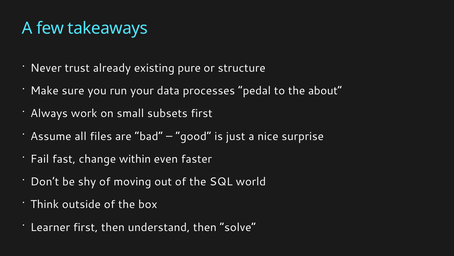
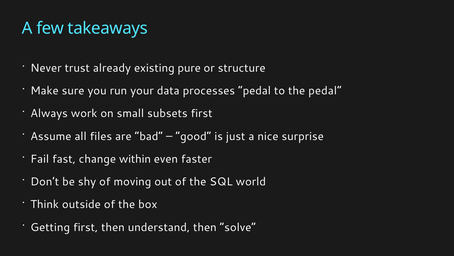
the about: about -> pedal
Learner: Learner -> Getting
